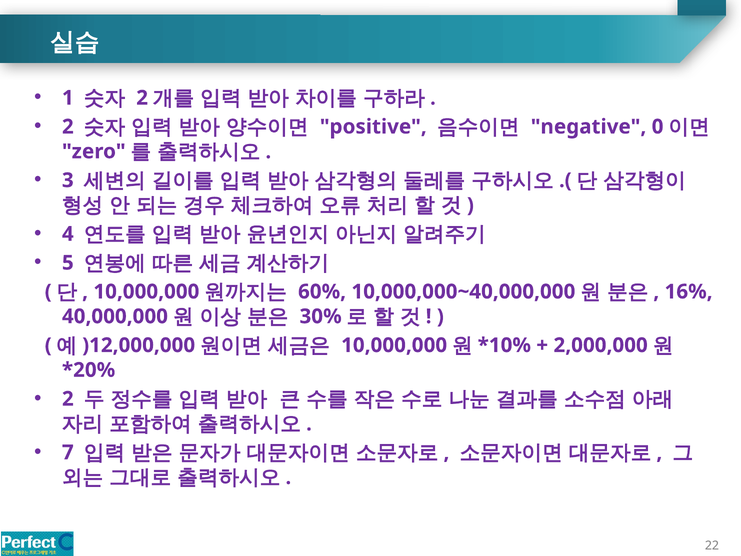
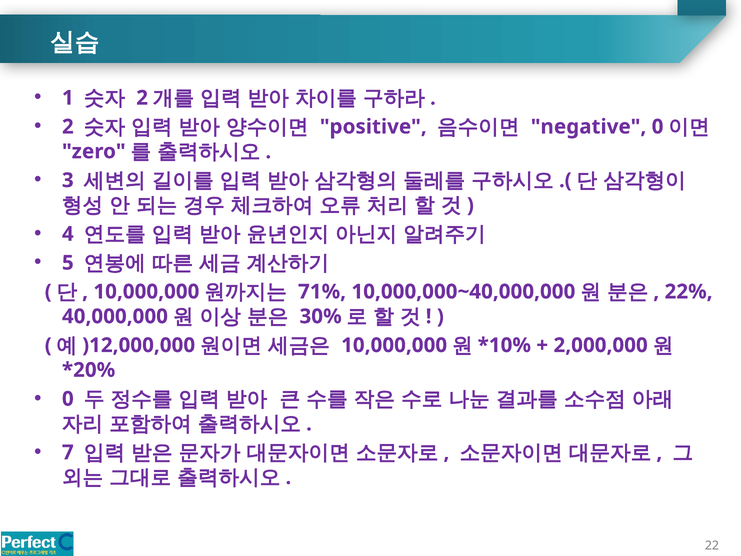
60%: 60% -> 71%
16%: 16% -> 22%
2 at (68, 399): 2 -> 0
